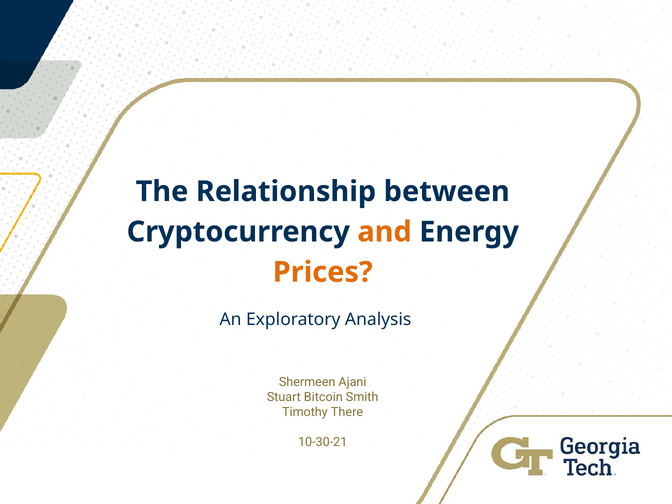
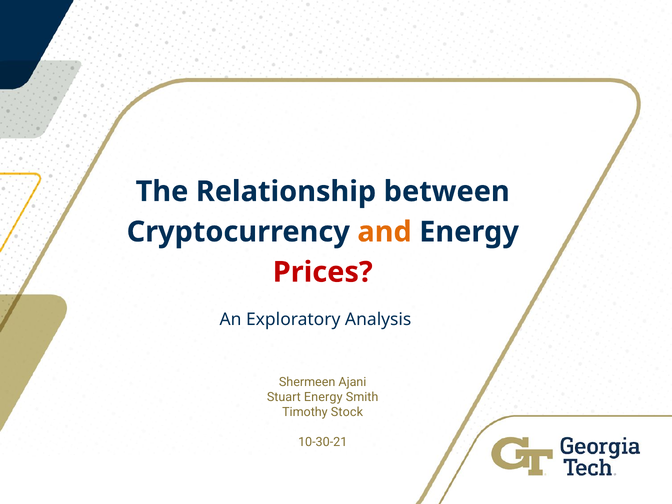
Prices colour: orange -> red
Stuart Bitcoin: Bitcoin -> Energy
There: There -> Stock
